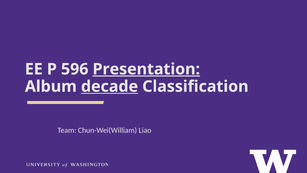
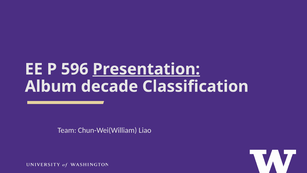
decade underline: present -> none
